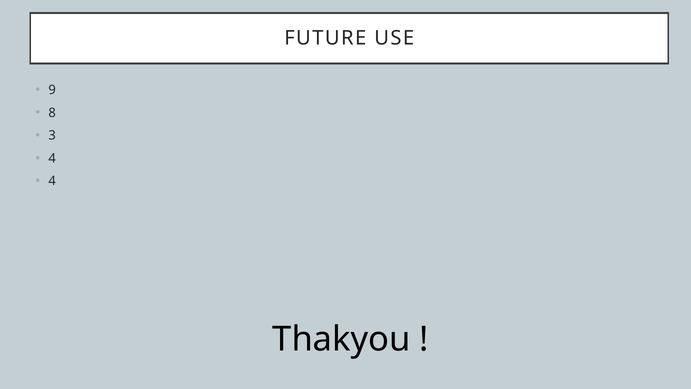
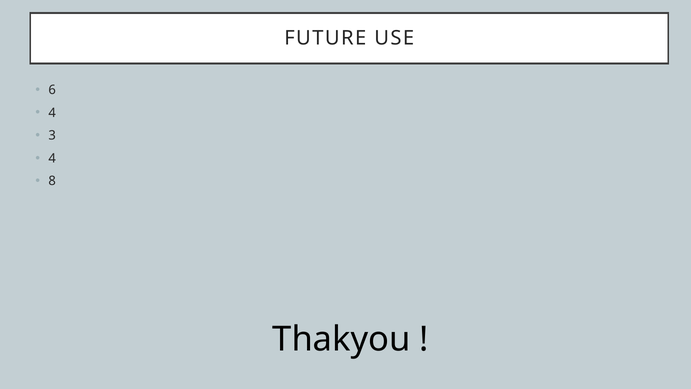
9: 9 -> 6
8 at (52, 113): 8 -> 4
4 at (52, 181): 4 -> 8
